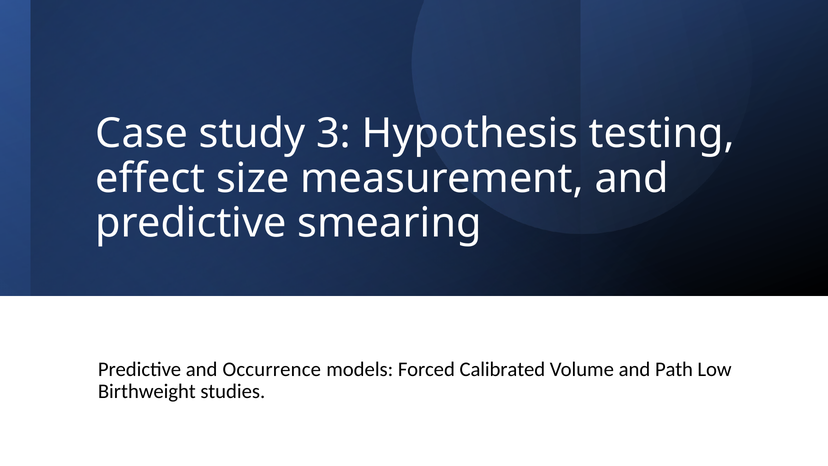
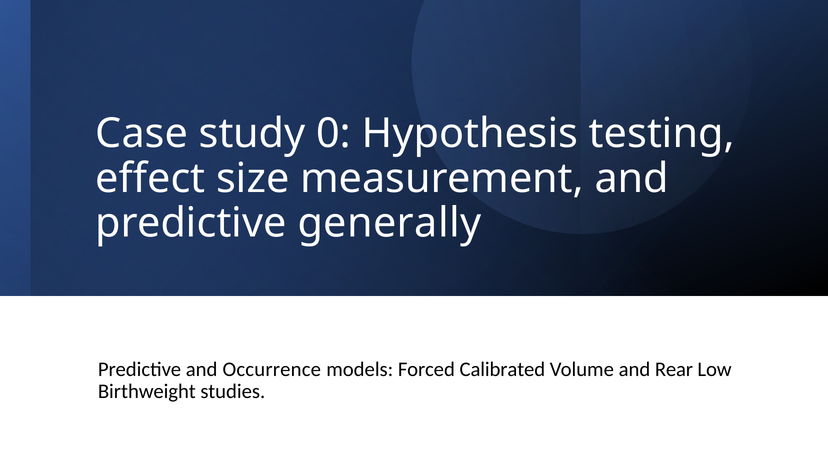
3: 3 -> 0
smearing: smearing -> generally
Path: Path -> Rear
